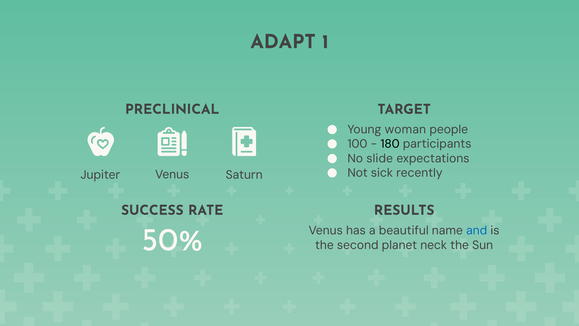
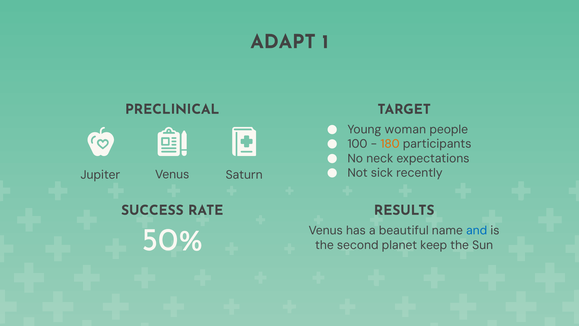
180 colour: black -> orange
slide: slide -> neck
neck: neck -> keep
